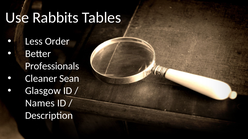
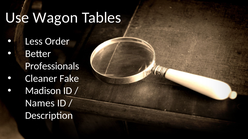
Rabbits: Rabbits -> Wagon
Sean: Sean -> Fake
Glasgow: Glasgow -> Madison
